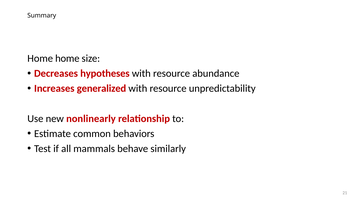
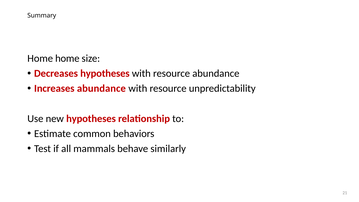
Increases generalized: generalized -> abundance
new nonlinearly: nonlinearly -> hypotheses
